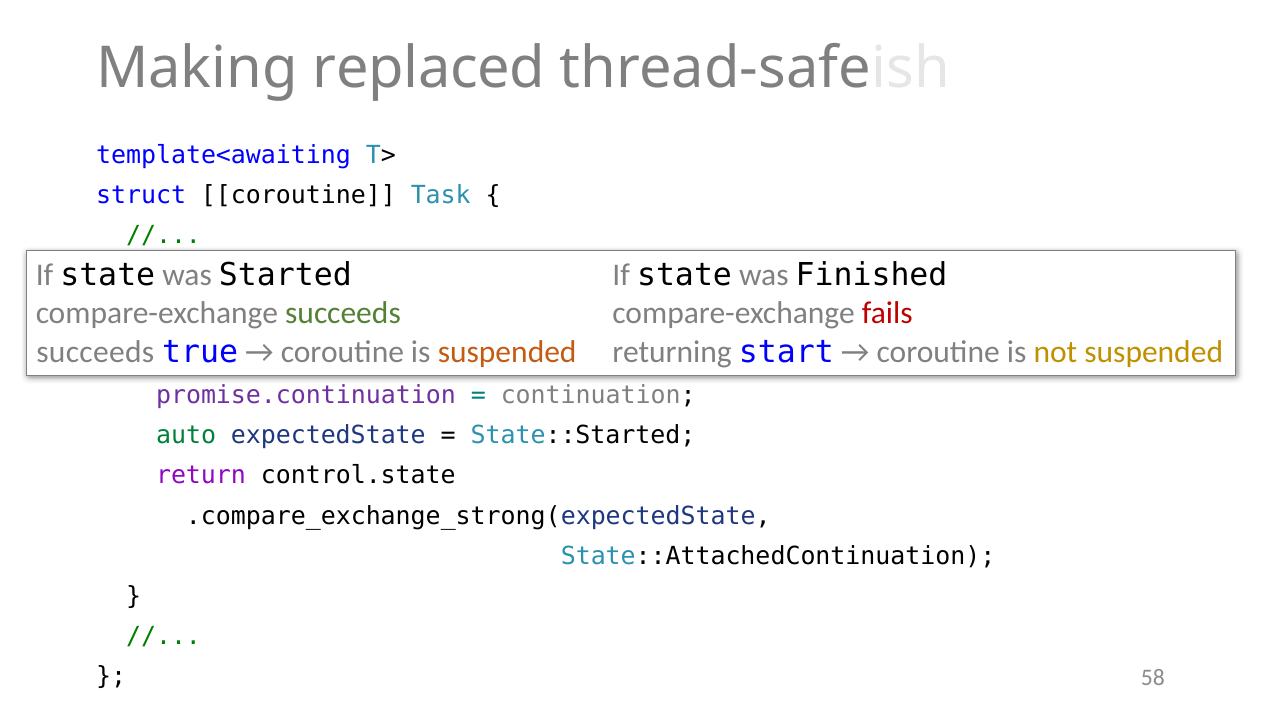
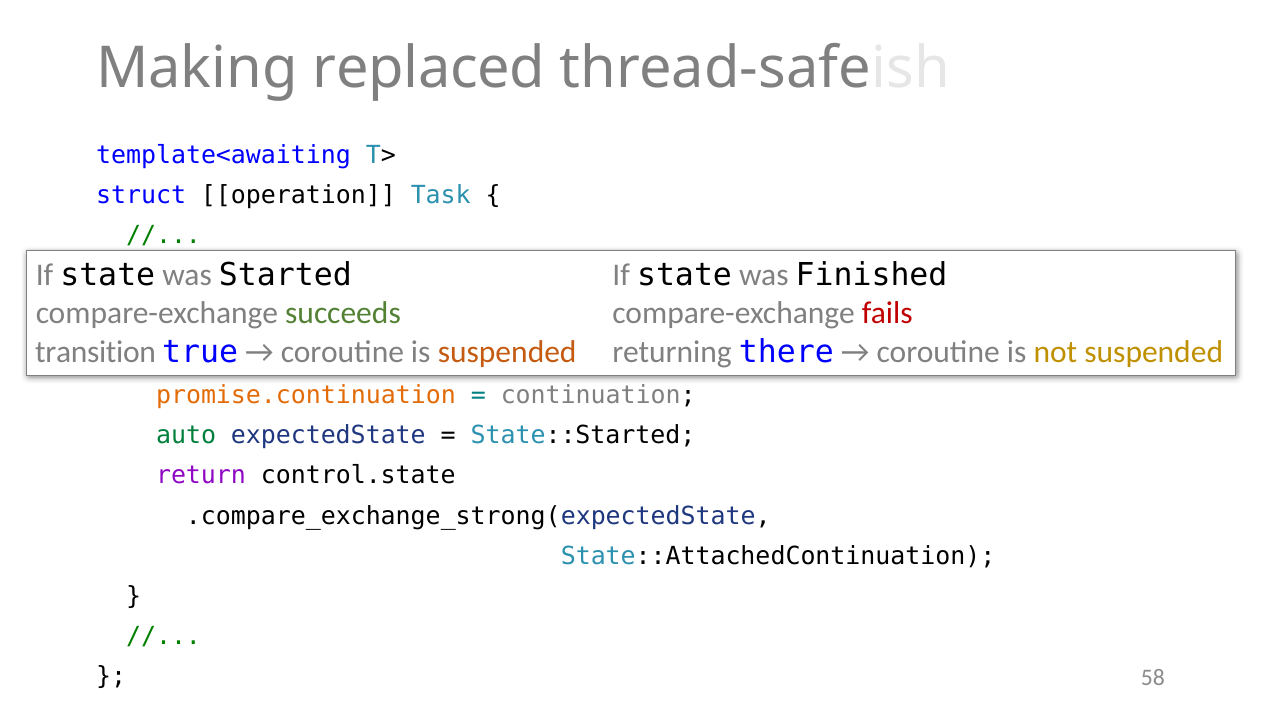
struct coroutine: coroutine -> operation
succeeds at (95, 352): succeeds -> transition
start: start -> there
promise.continuation colour: purple -> orange
